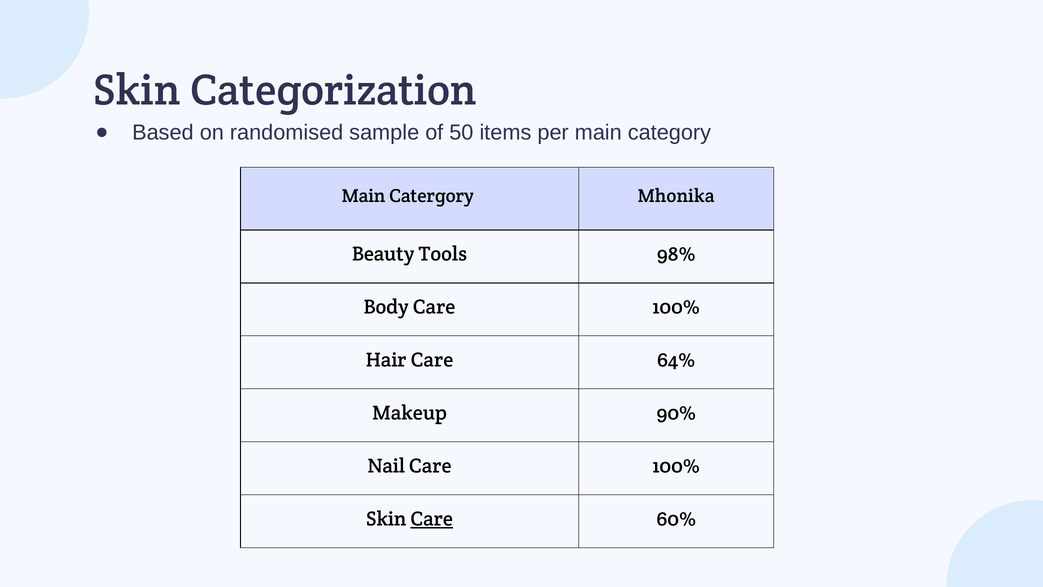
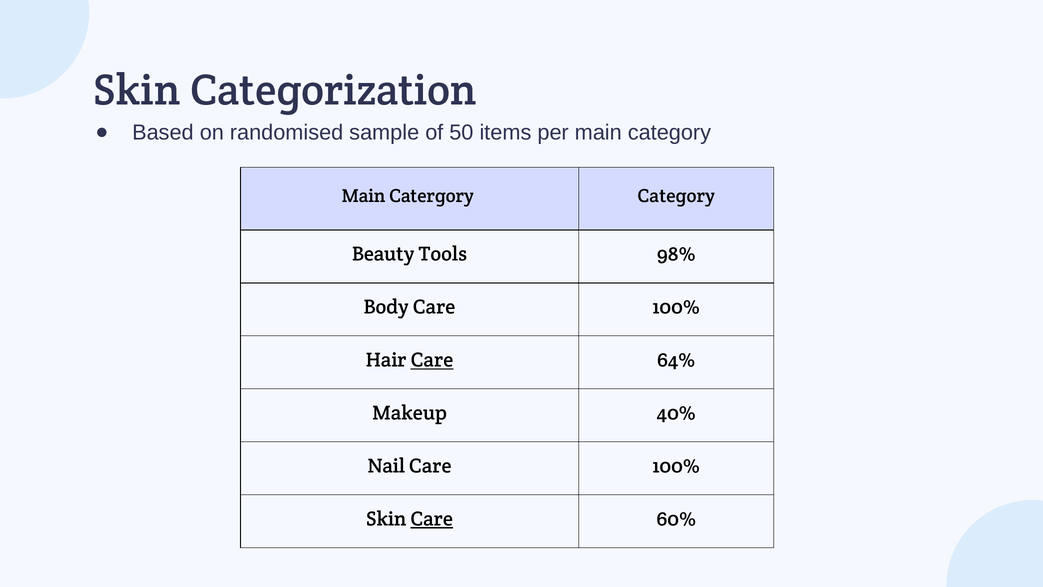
Catergory Mhonika: Mhonika -> Category
Care at (432, 360) underline: none -> present
90%: 90% -> 40%
